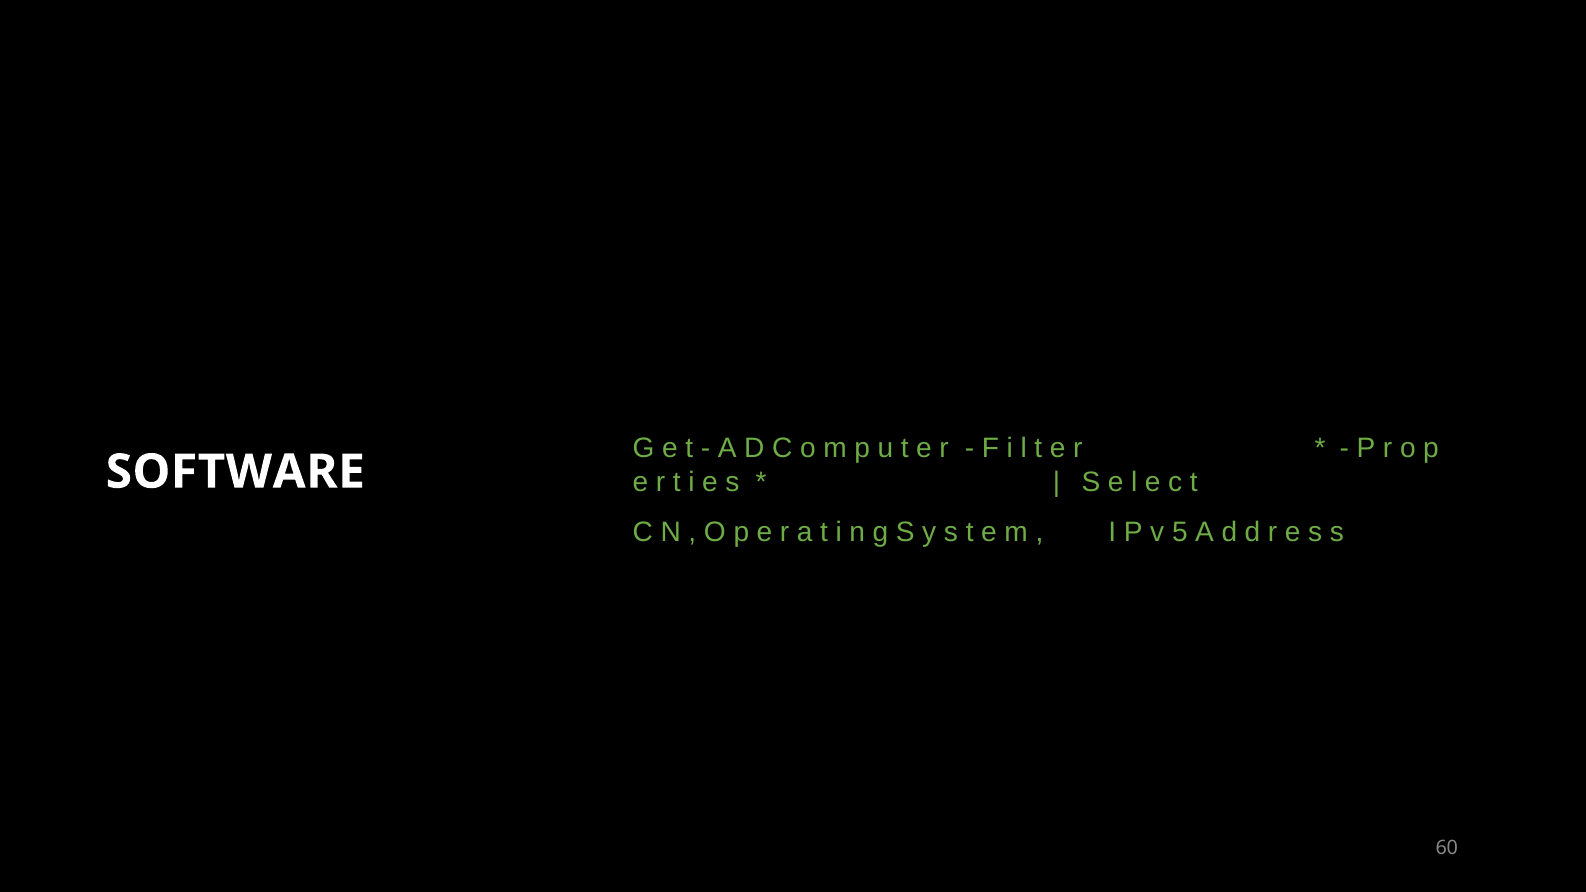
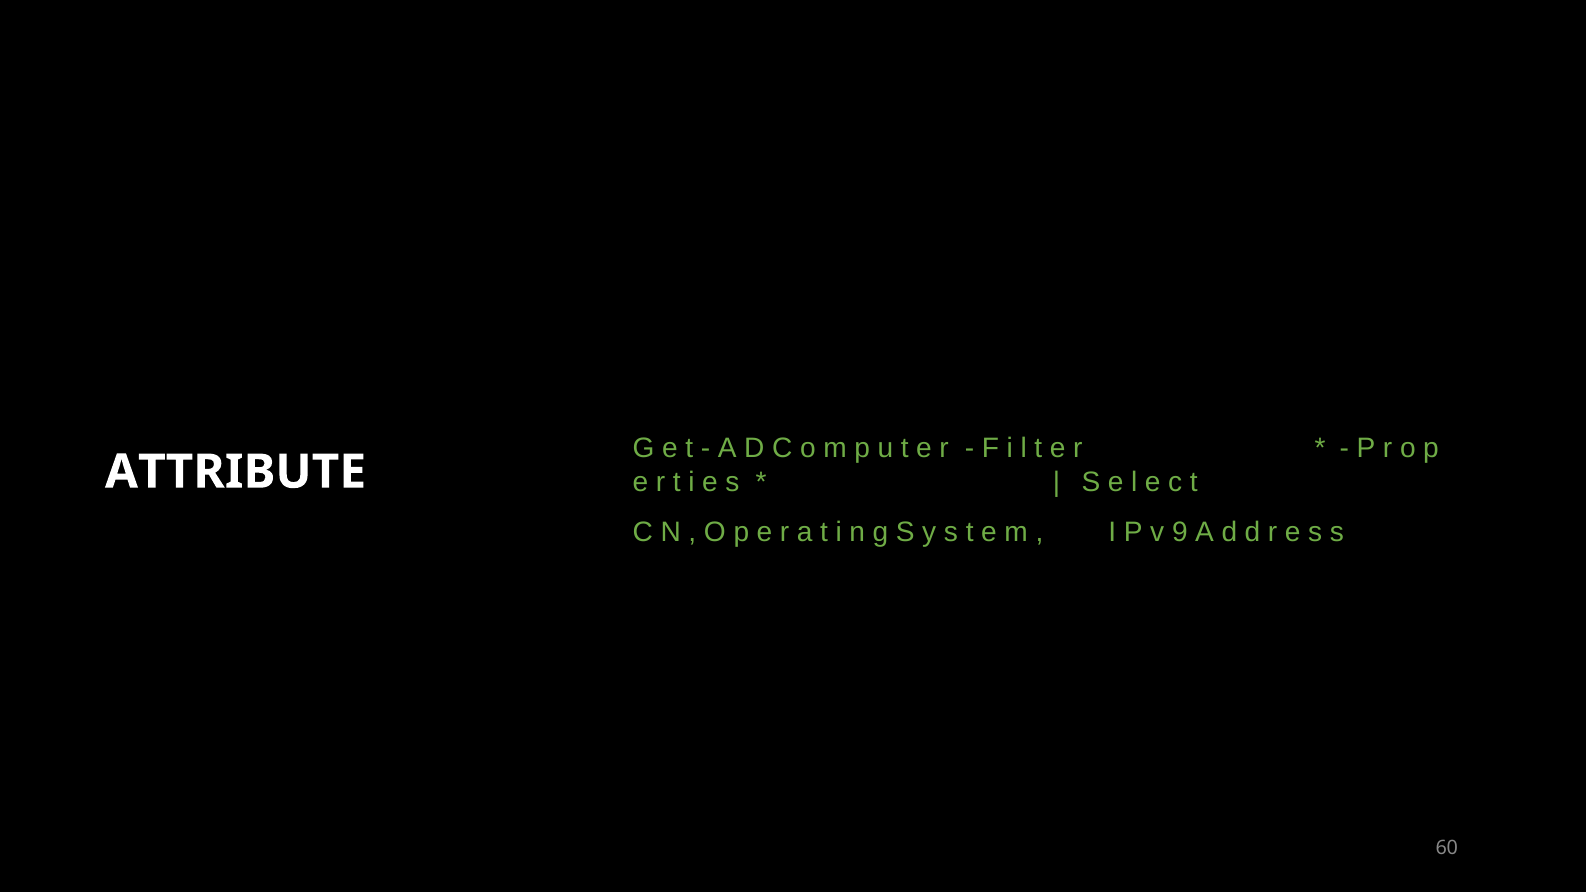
SOFTWARE: SOFTWARE -> ATTRIBUTE
5: 5 -> 9
